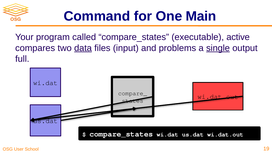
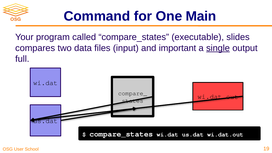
active: active -> slides
data underline: present -> none
problems: problems -> important
